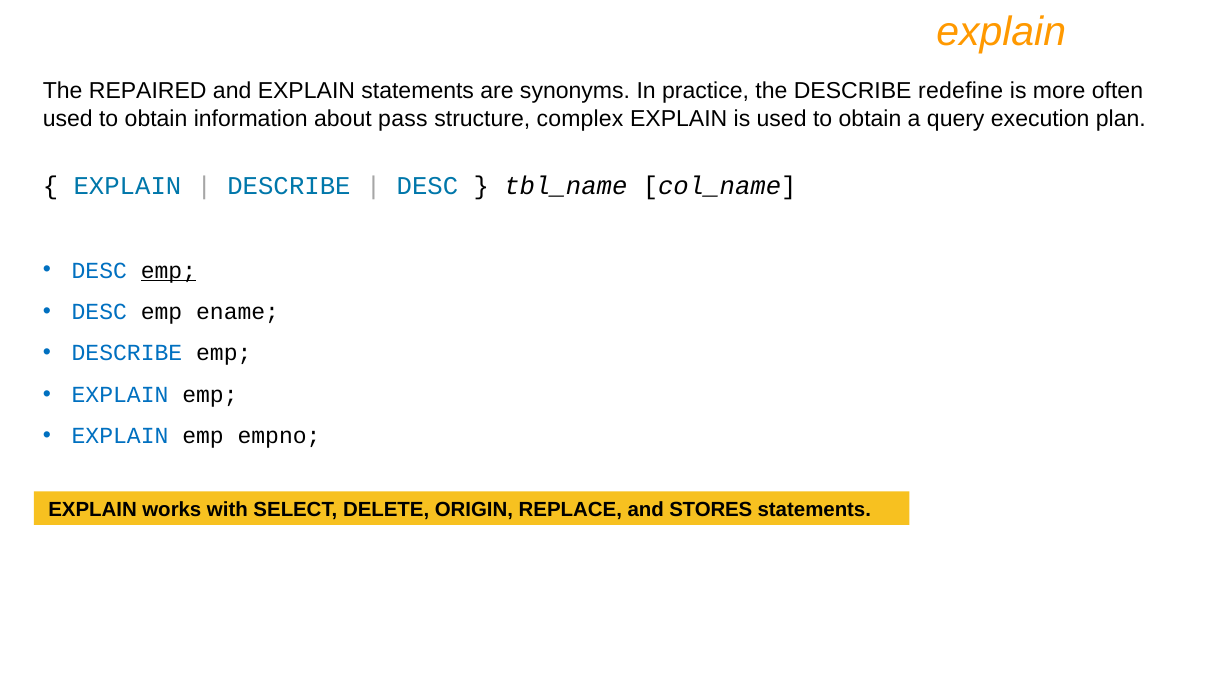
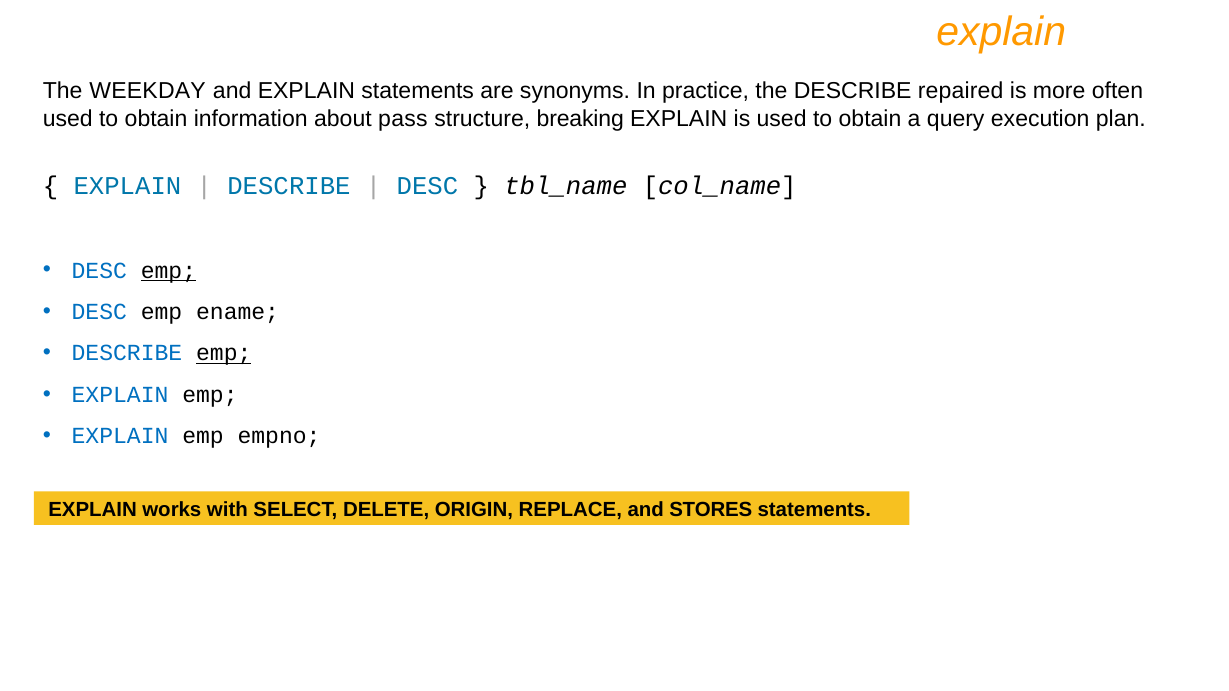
REPAIRED: REPAIRED -> WEEKDAY
redefine: redefine -> repaired
complex: complex -> breaking
emp at (224, 354) underline: none -> present
